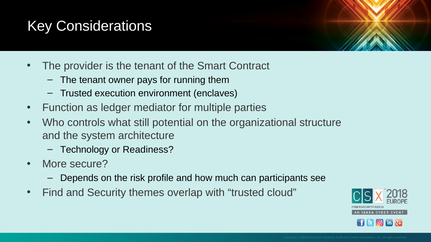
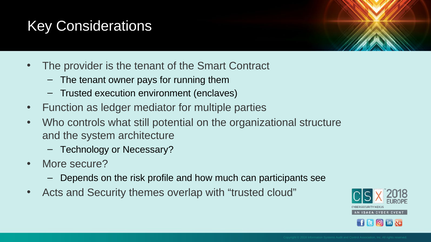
Readiness: Readiness -> Necessary
Find: Find -> Acts
